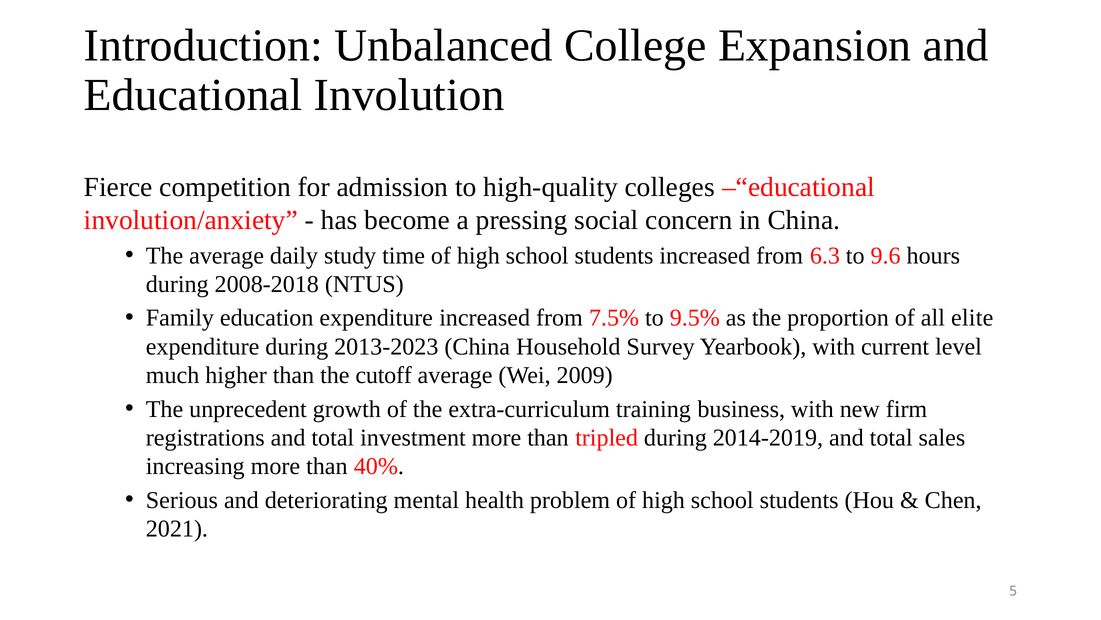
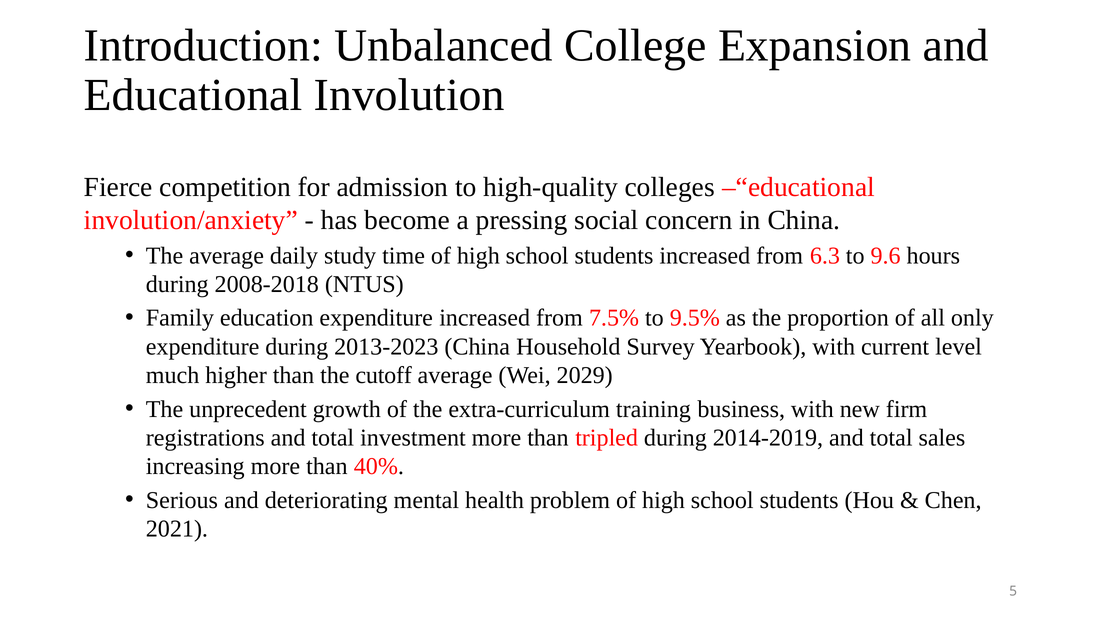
elite: elite -> only
2009: 2009 -> 2029
